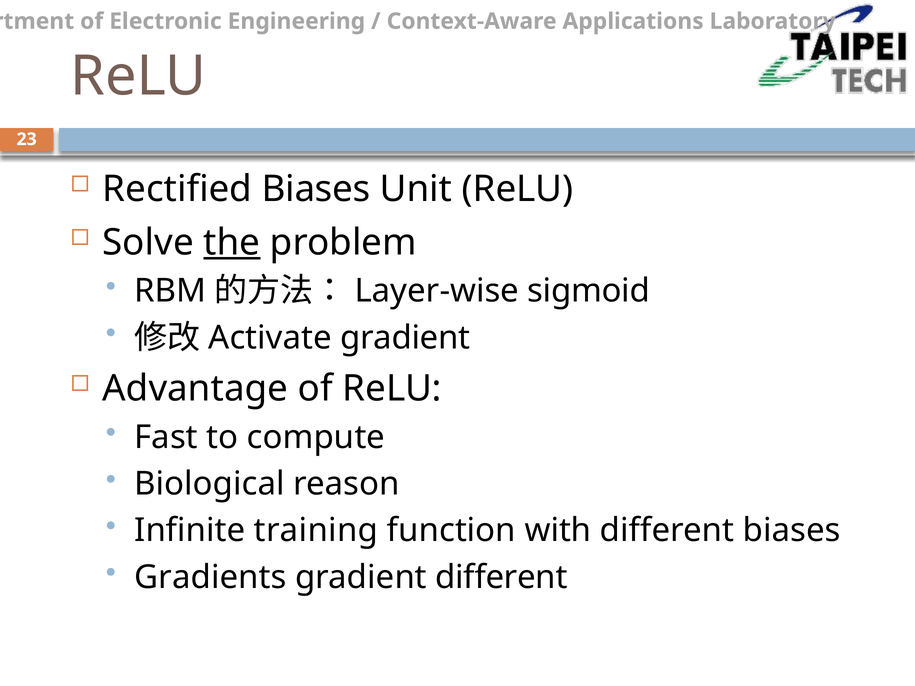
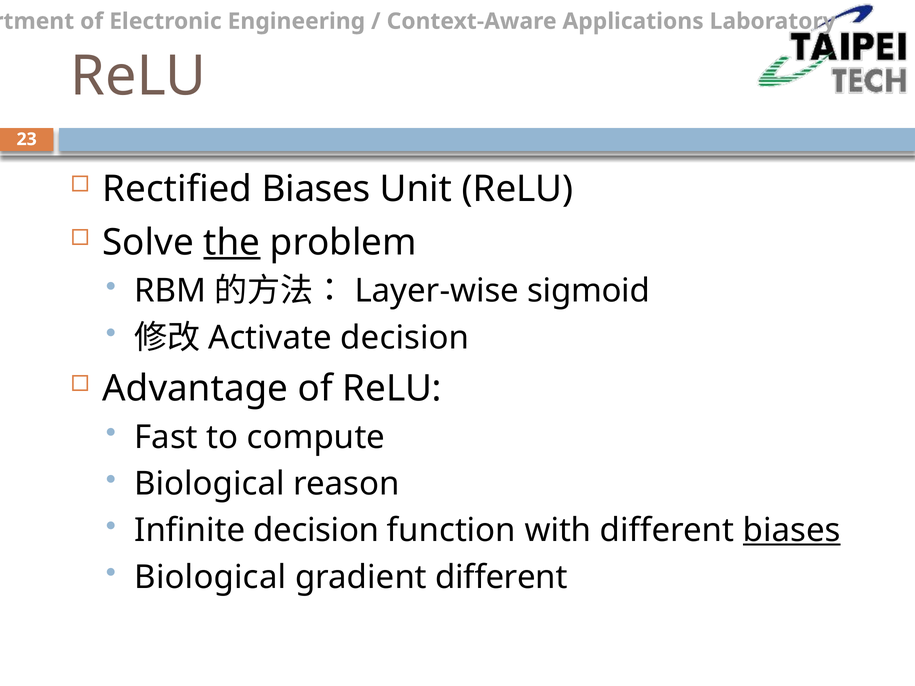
gradient at (405, 338): gradient -> decision
Infinite training: training -> decision
biases at (792, 531) underline: none -> present
Gradients at (210, 577): Gradients -> Biological
